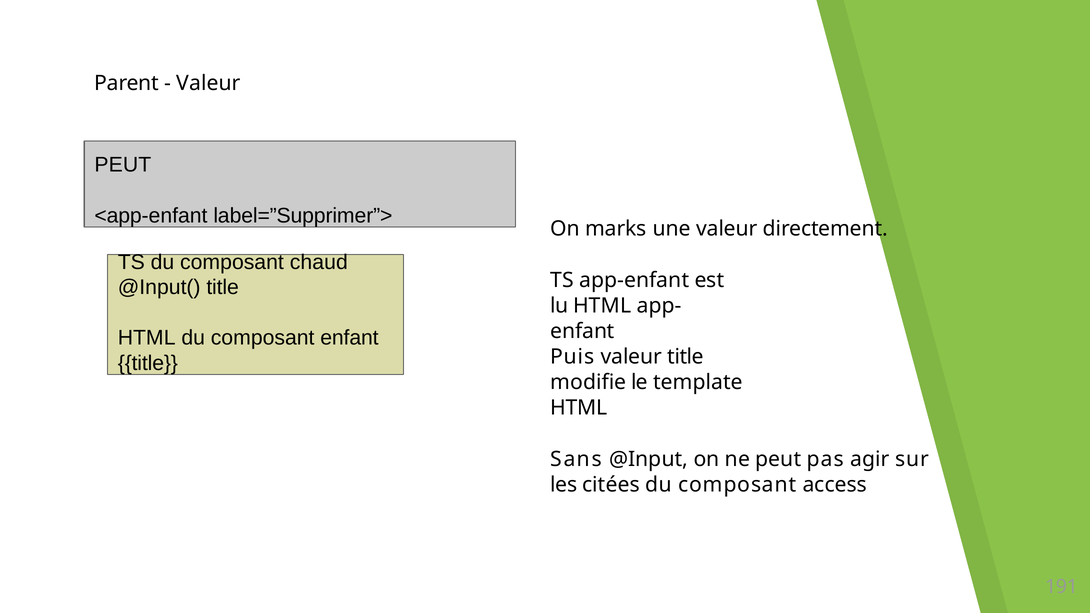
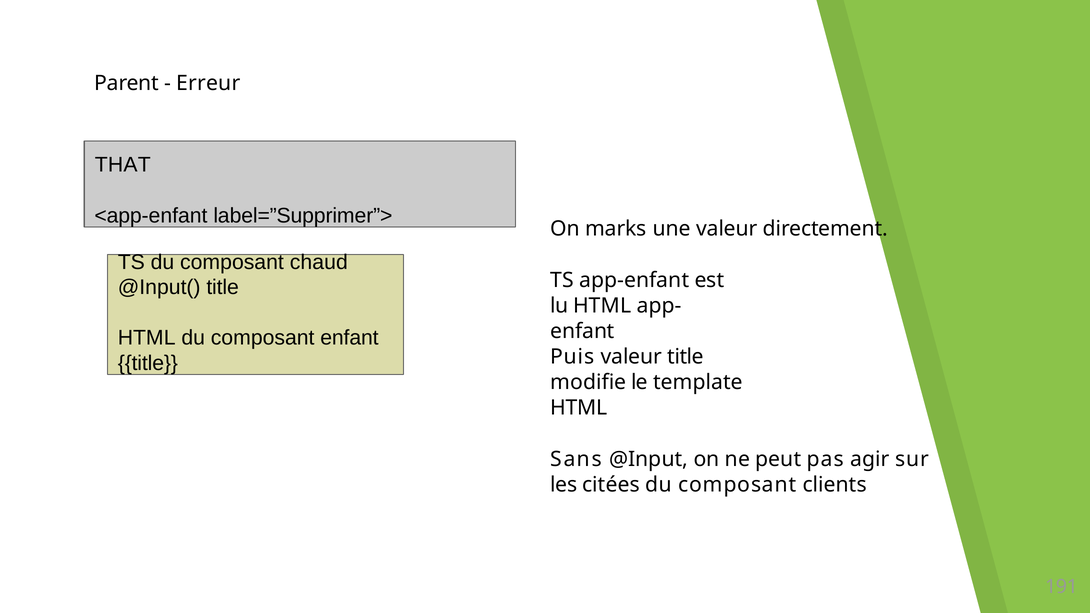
Valeur at (208, 84): Valeur -> Erreur
PEUT at (123, 165): PEUT -> THAT
access: access -> clients
